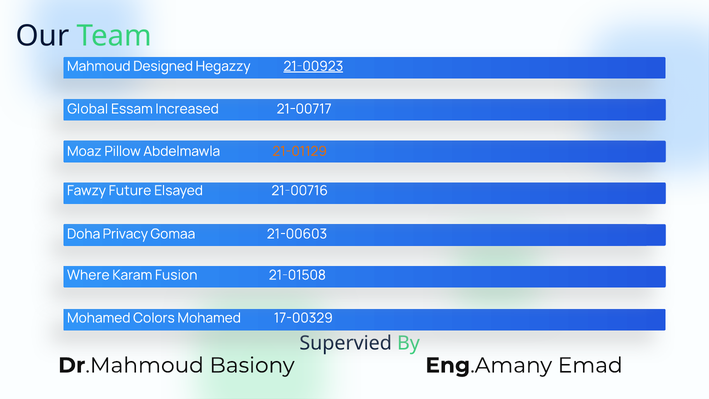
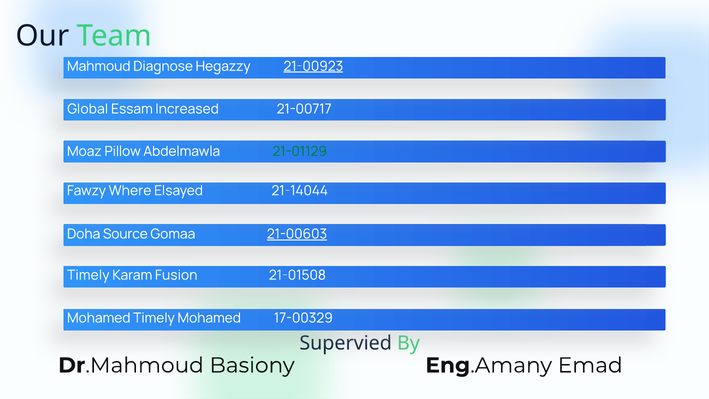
Designed: Designed -> Diagnose
21-01129 colour: orange -> green
Future: Future -> Where
21-00716: 21-00716 -> 21-14044
Privacy: Privacy -> Source
21-00603 underline: none -> present
Where at (88, 275): Where -> Timely
Mohamed Colors: Colors -> Timely
